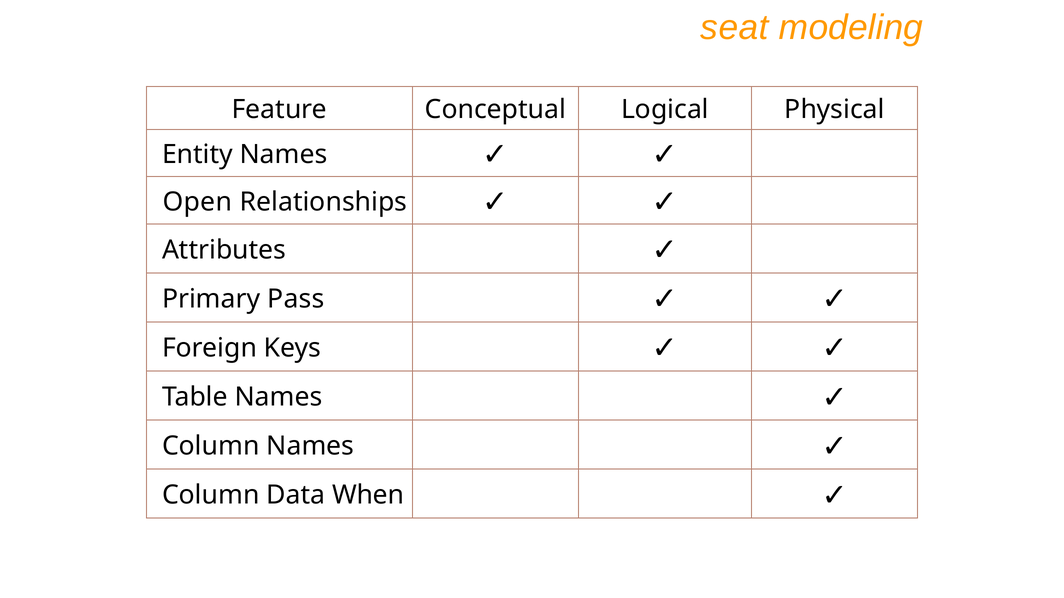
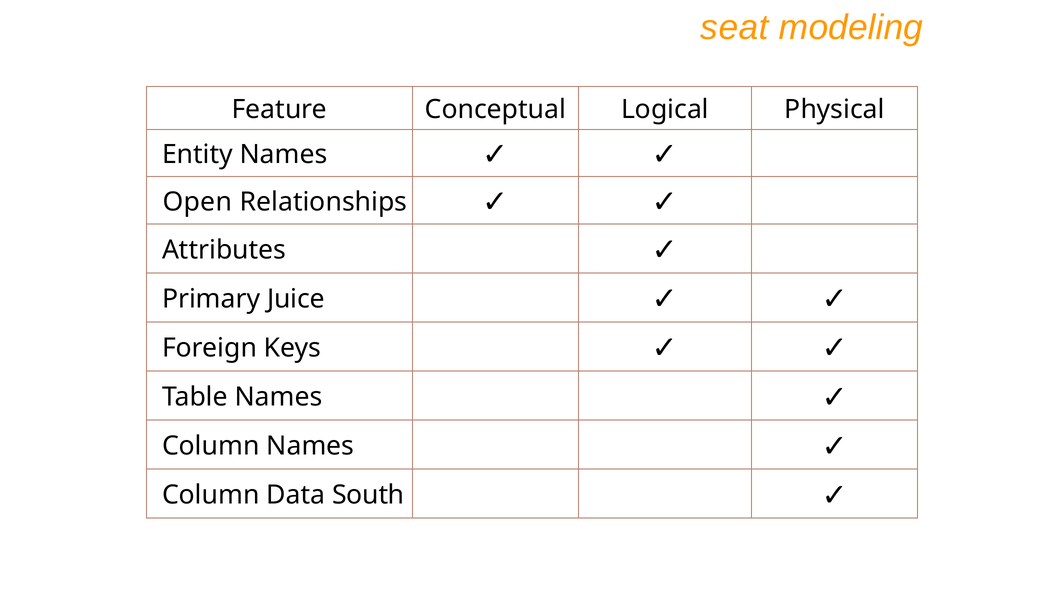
Pass: Pass -> Juice
When: When -> South
